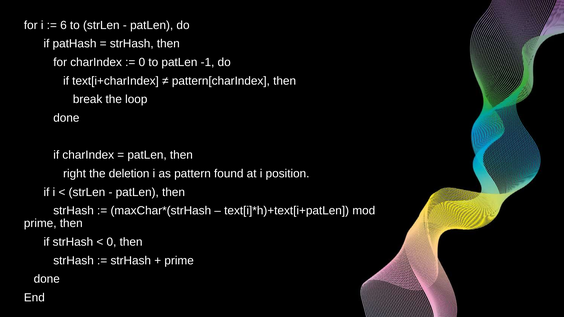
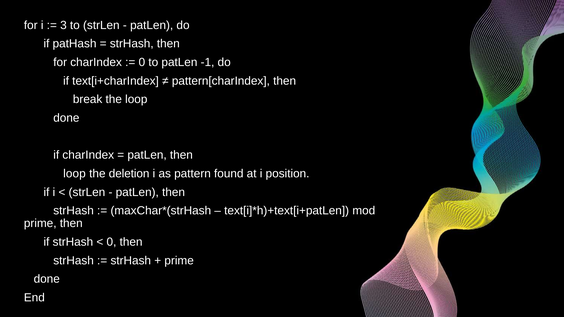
6: 6 -> 3
right at (75, 174): right -> loop
